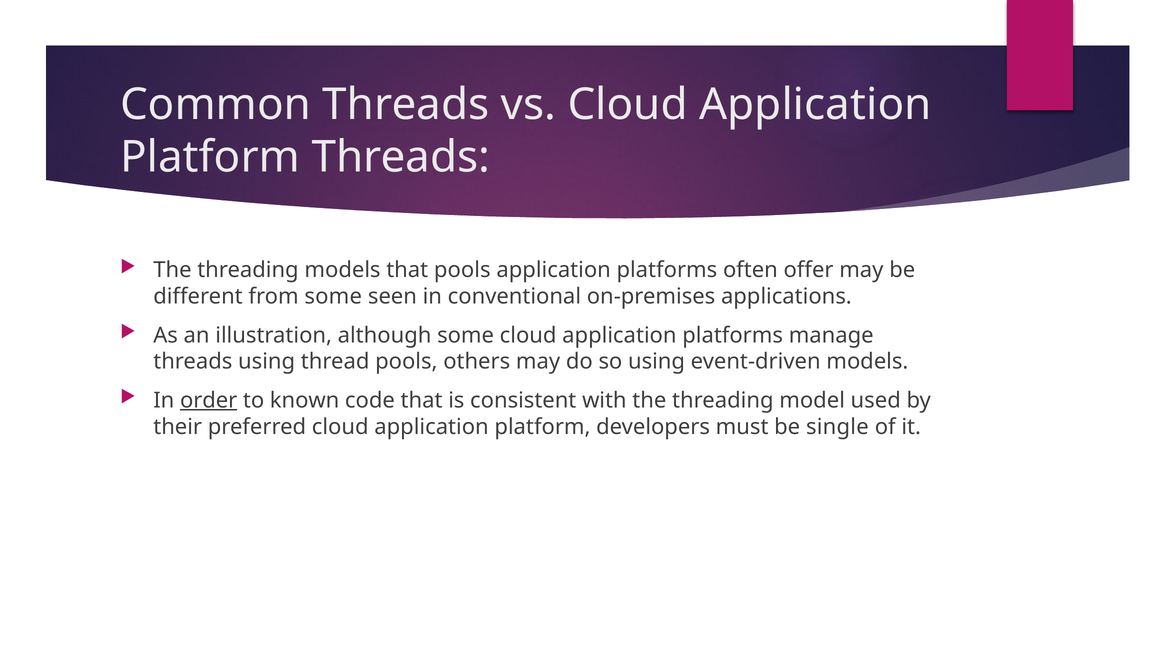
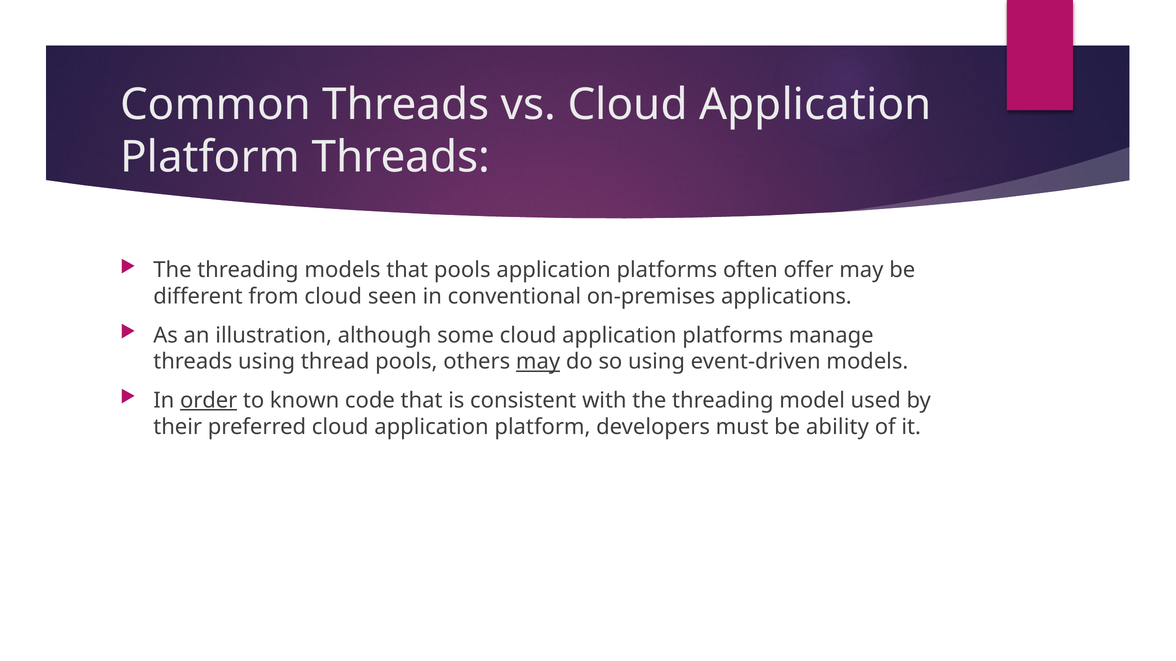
from some: some -> cloud
may at (538, 362) underline: none -> present
single: single -> ability
